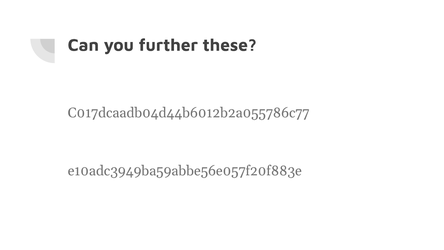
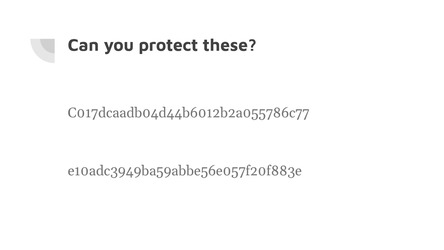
further: further -> protect
